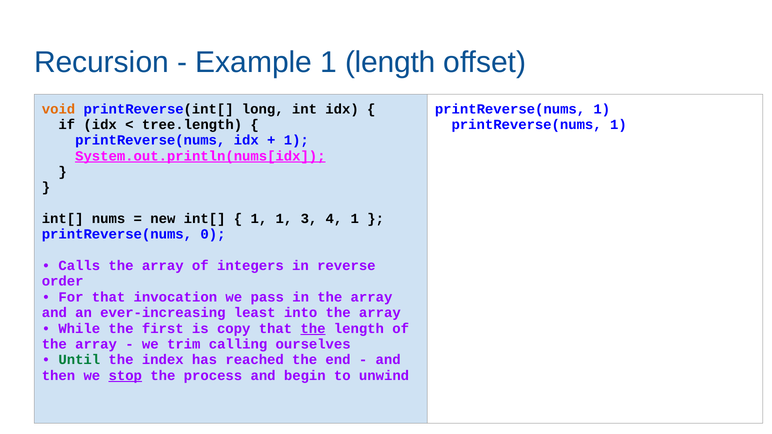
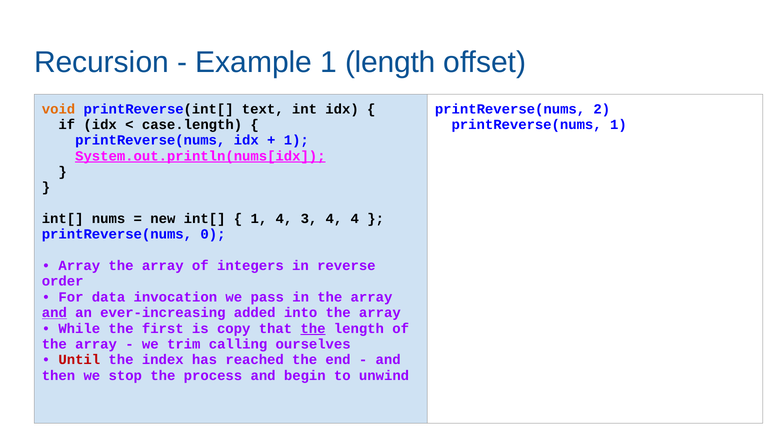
long: long -> text
1 at (602, 109): 1 -> 2
tree.length: tree.length -> case.length
1 1: 1 -> 4
4 1: 1 -> 4
Calls at (79, 266): Calls -> Array
For that: that -> data
and at (54, 313) underline: none -> present
least: least -> added
Until colour: green -> red
stop at (125, 376) underline: present -> none
